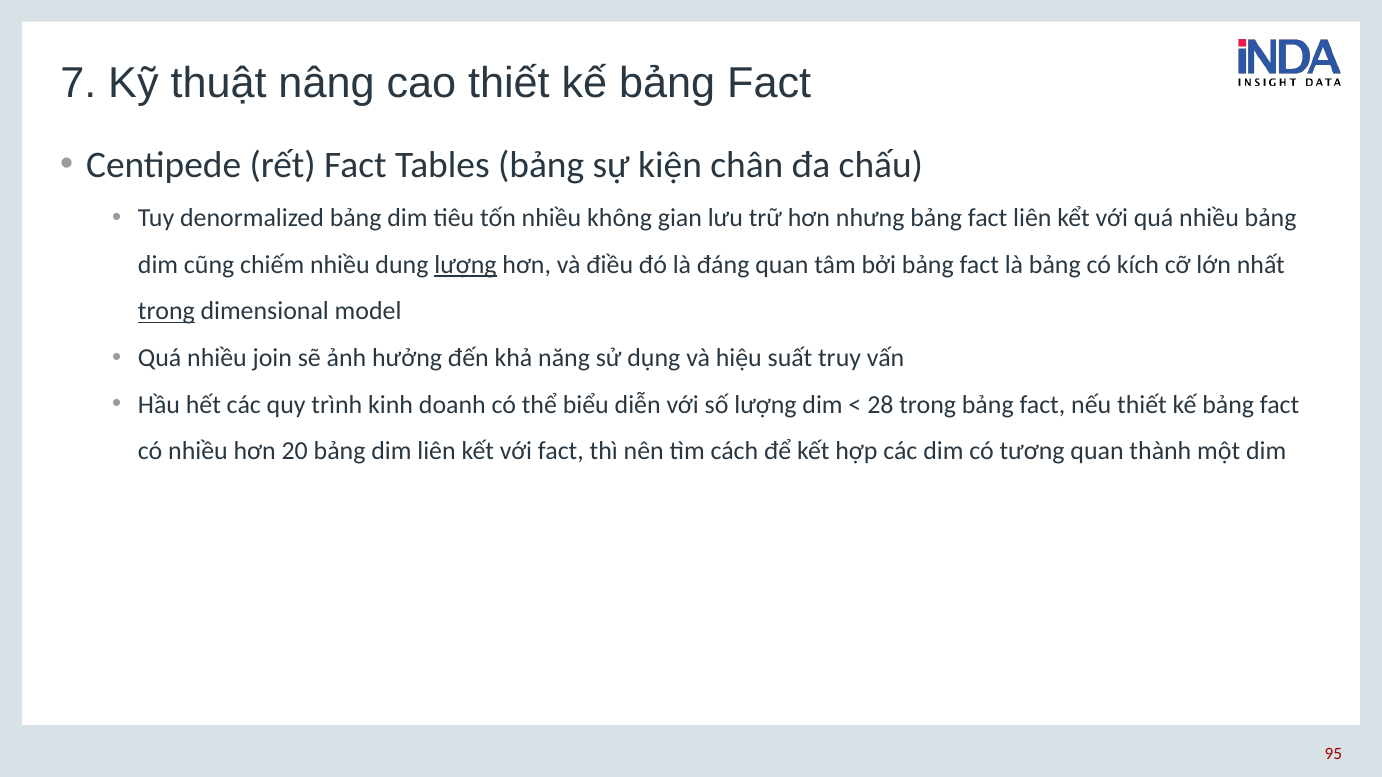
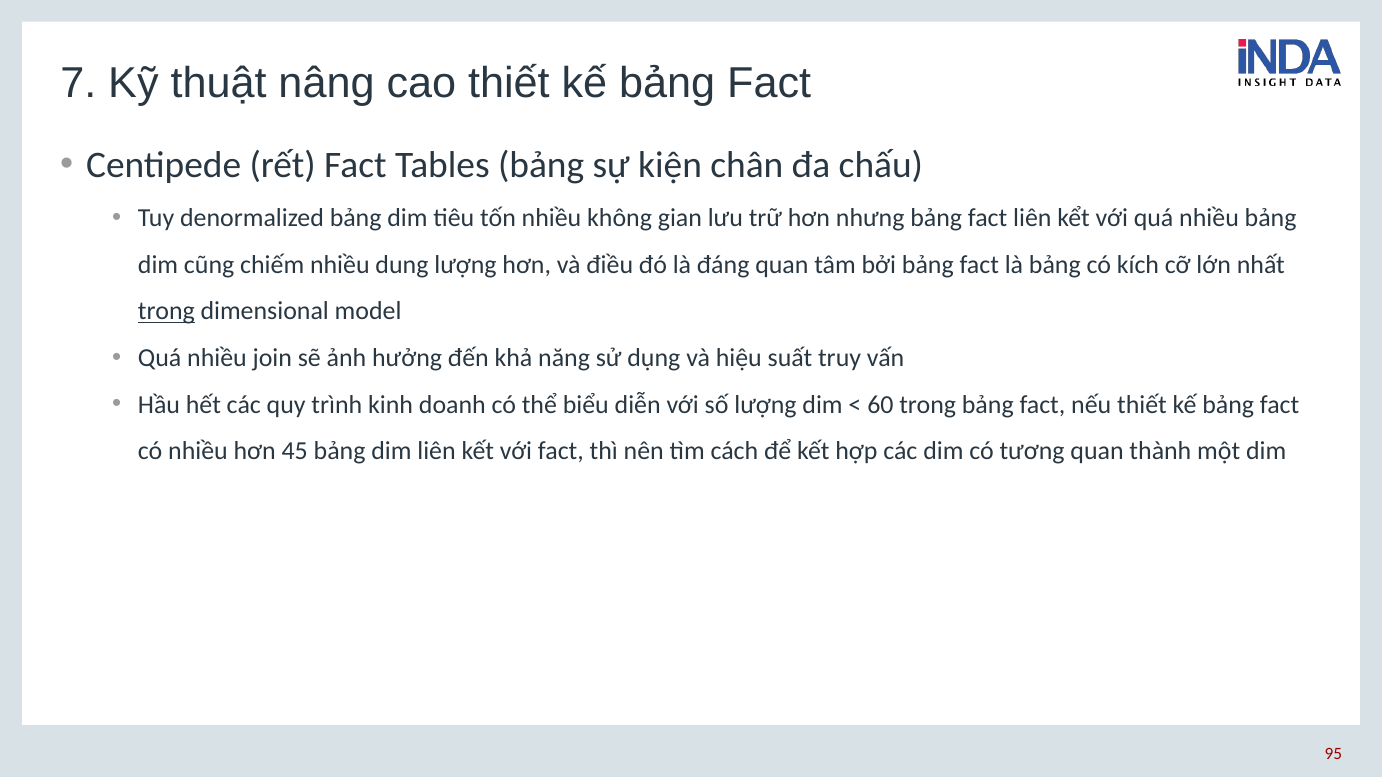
lượng at (465, 265) underline: present -> none
28: 28 -> 60
20: 20 -> 45
